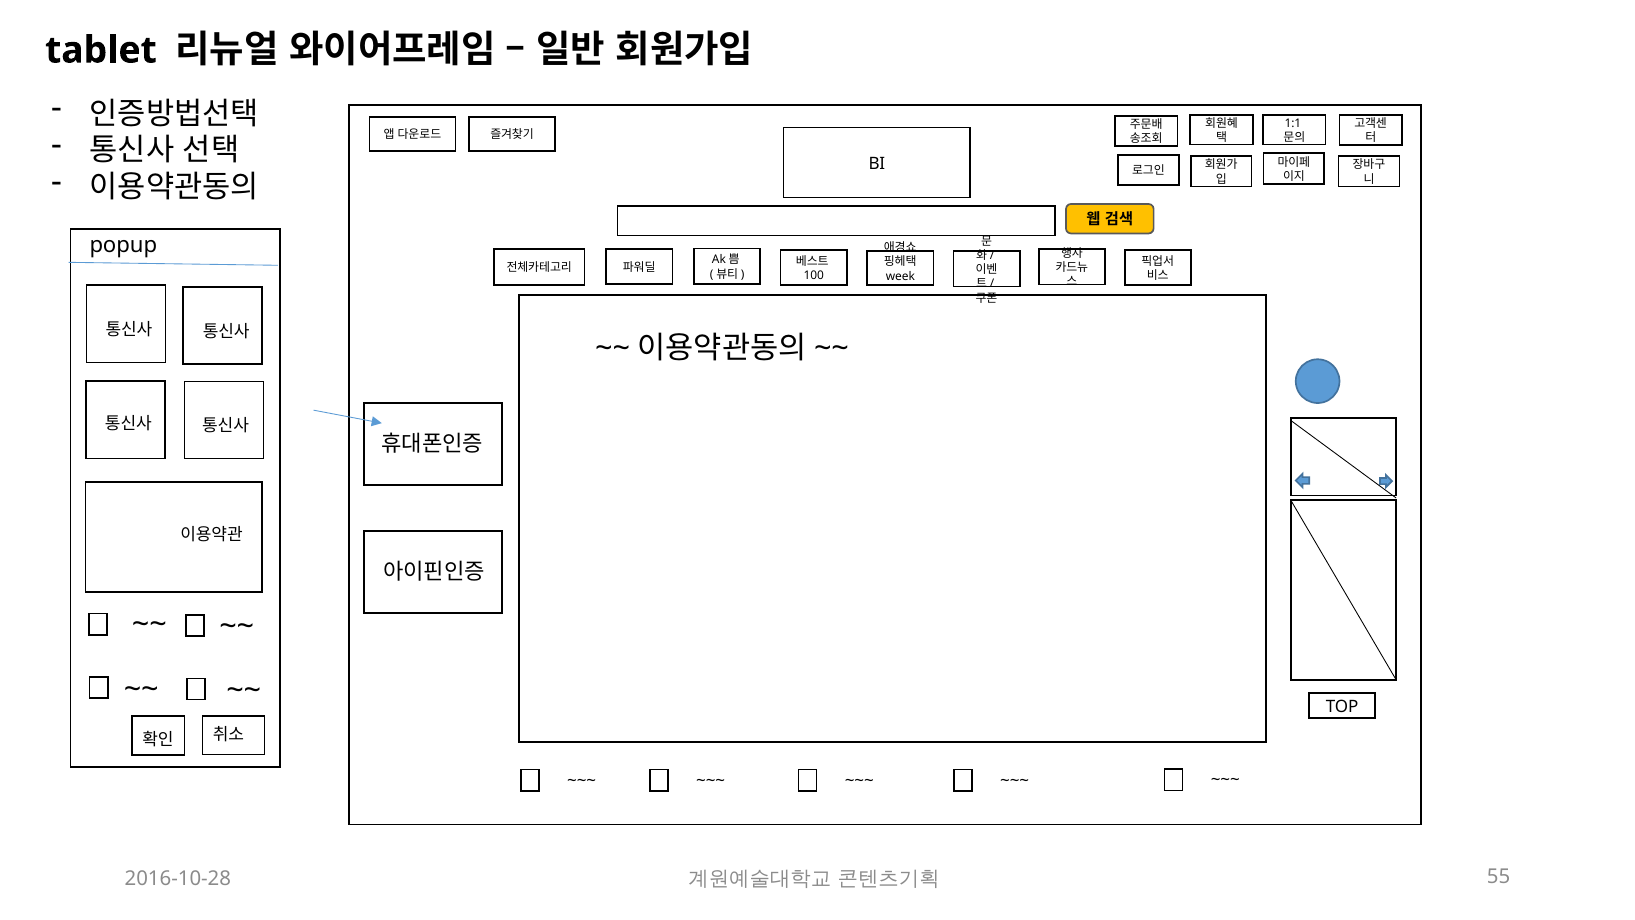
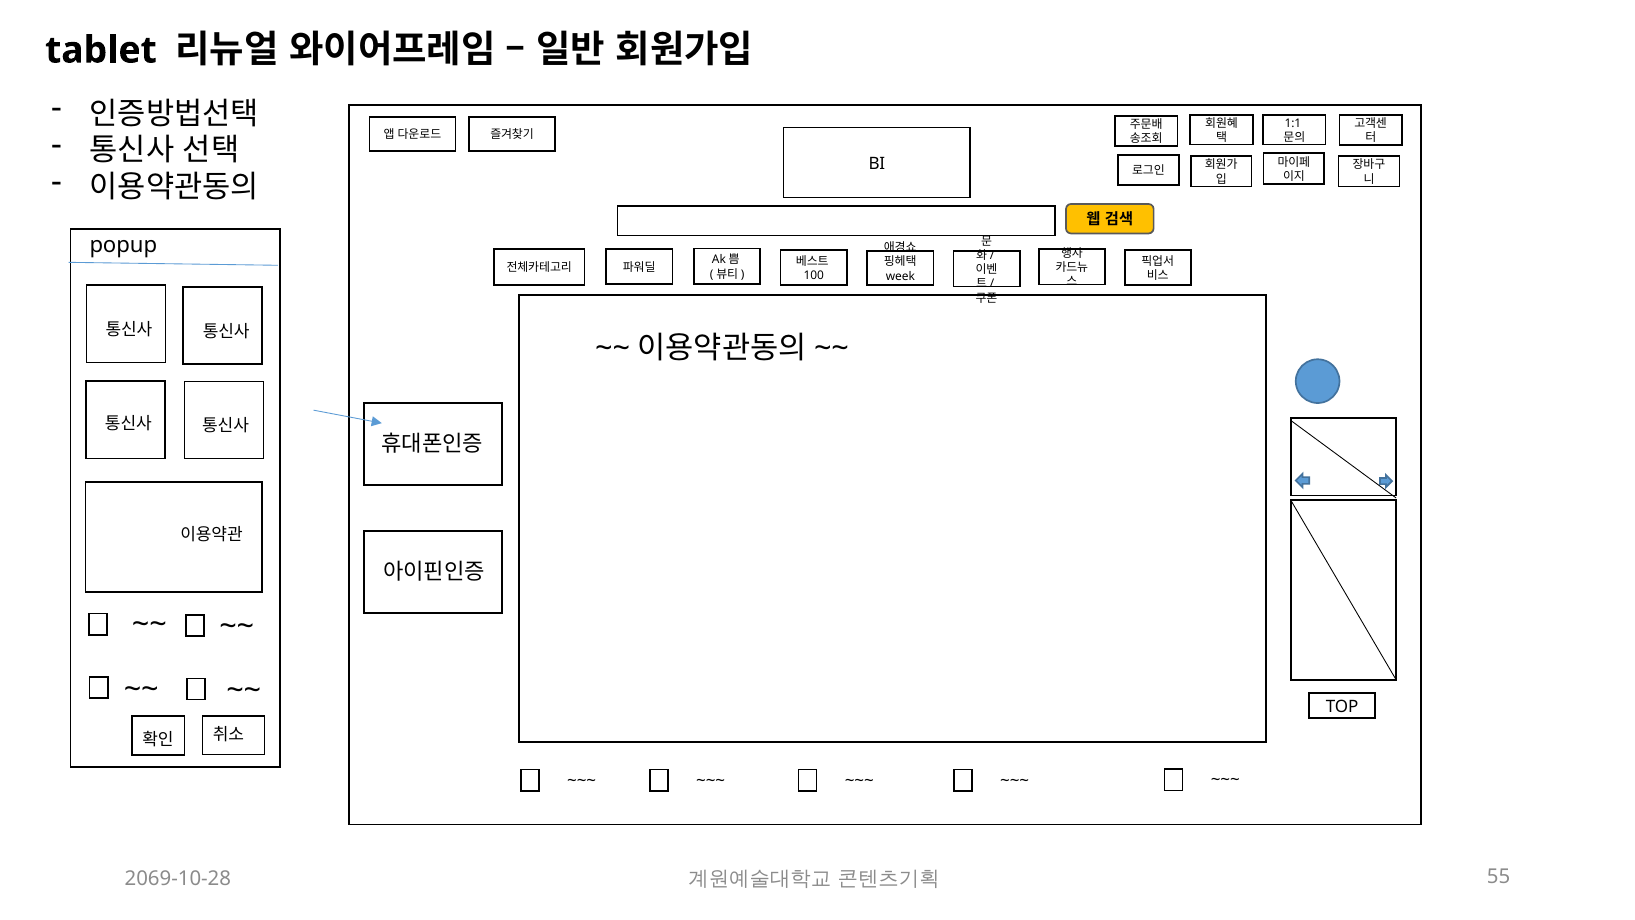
2016-10-28: 2016-10-28 -> 2069-10-28
